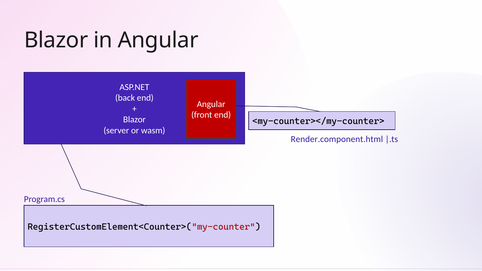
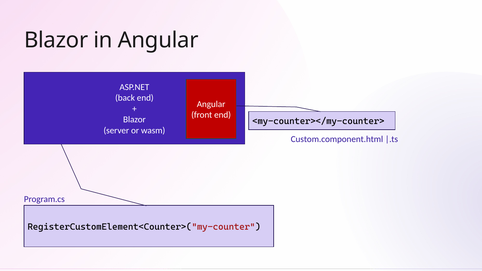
Render.component.html: Render.component.html -> Custom.component.html
